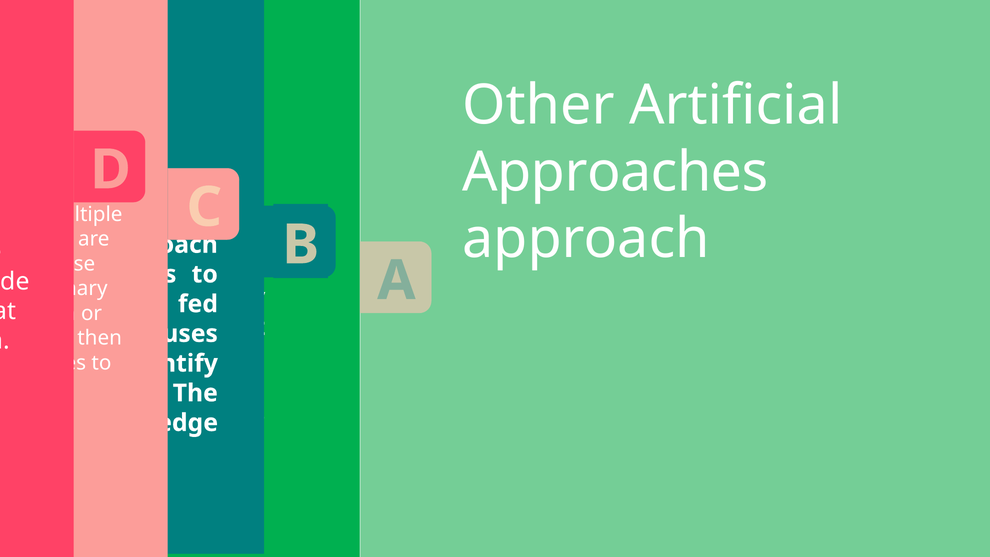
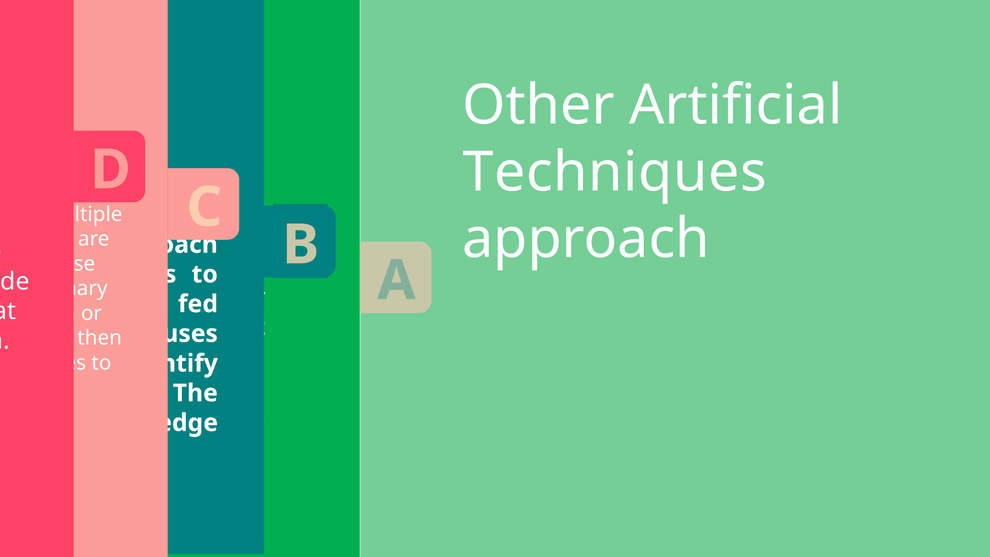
Approaches at (615, 172): Approaches -> Techniques
